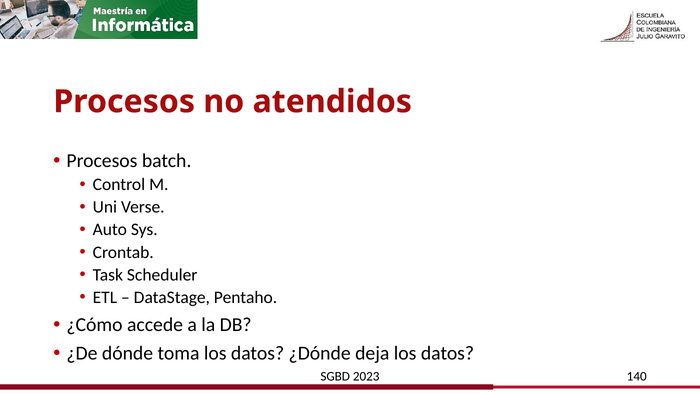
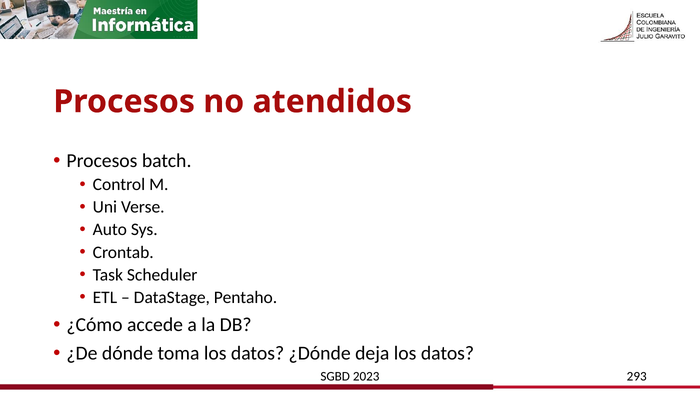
140: 140 -> 293
